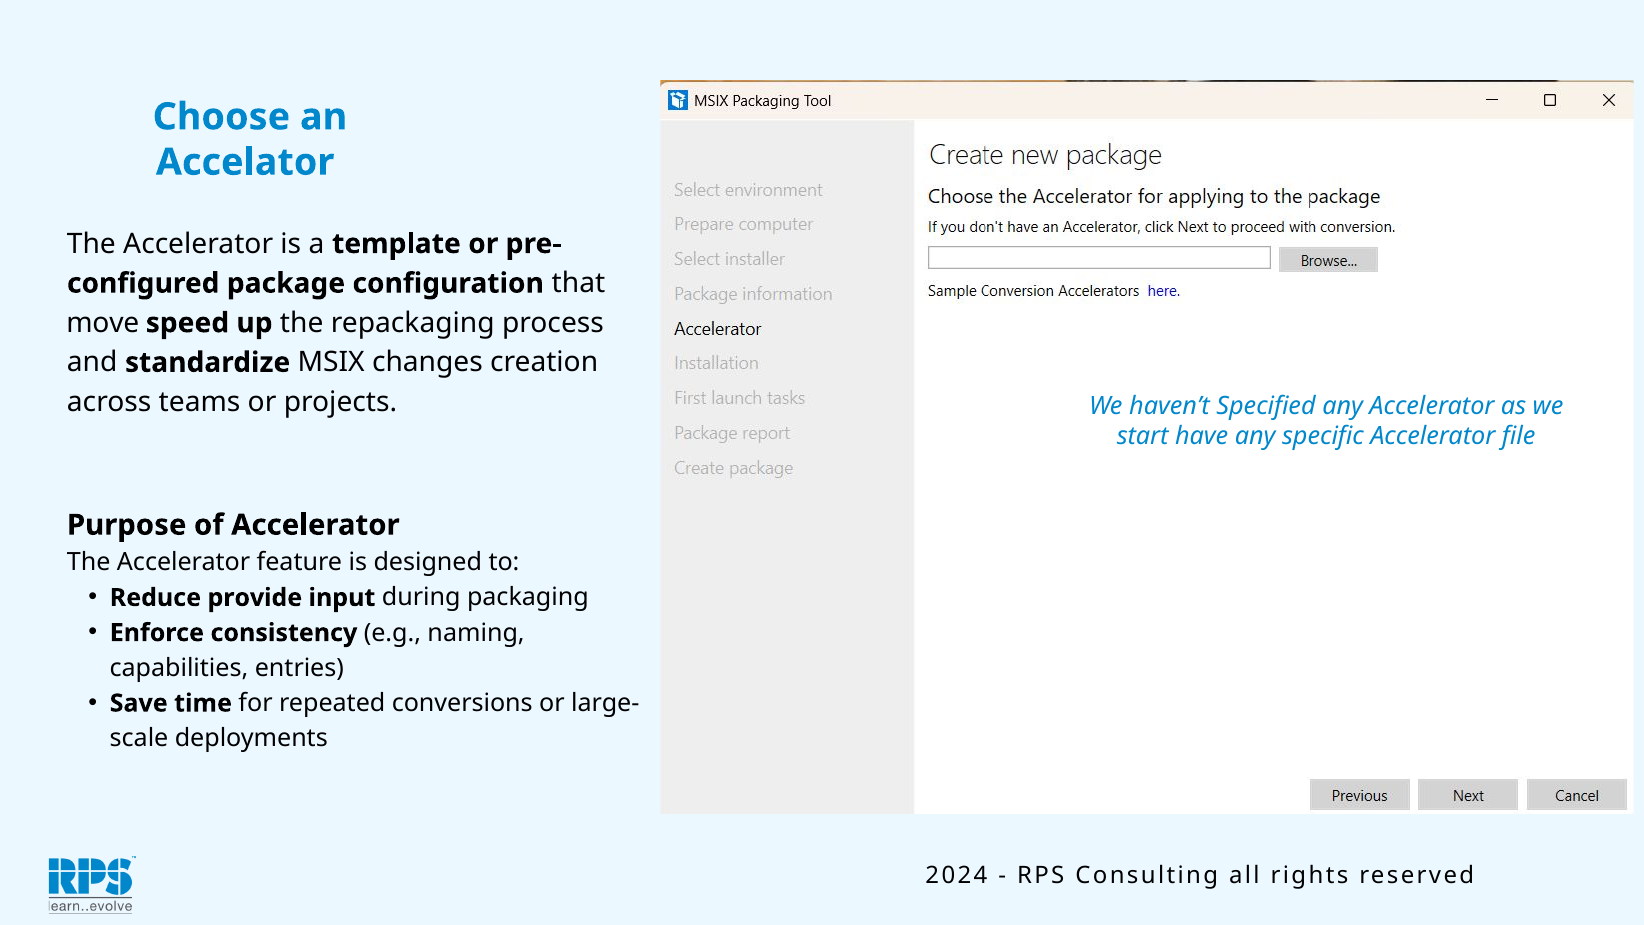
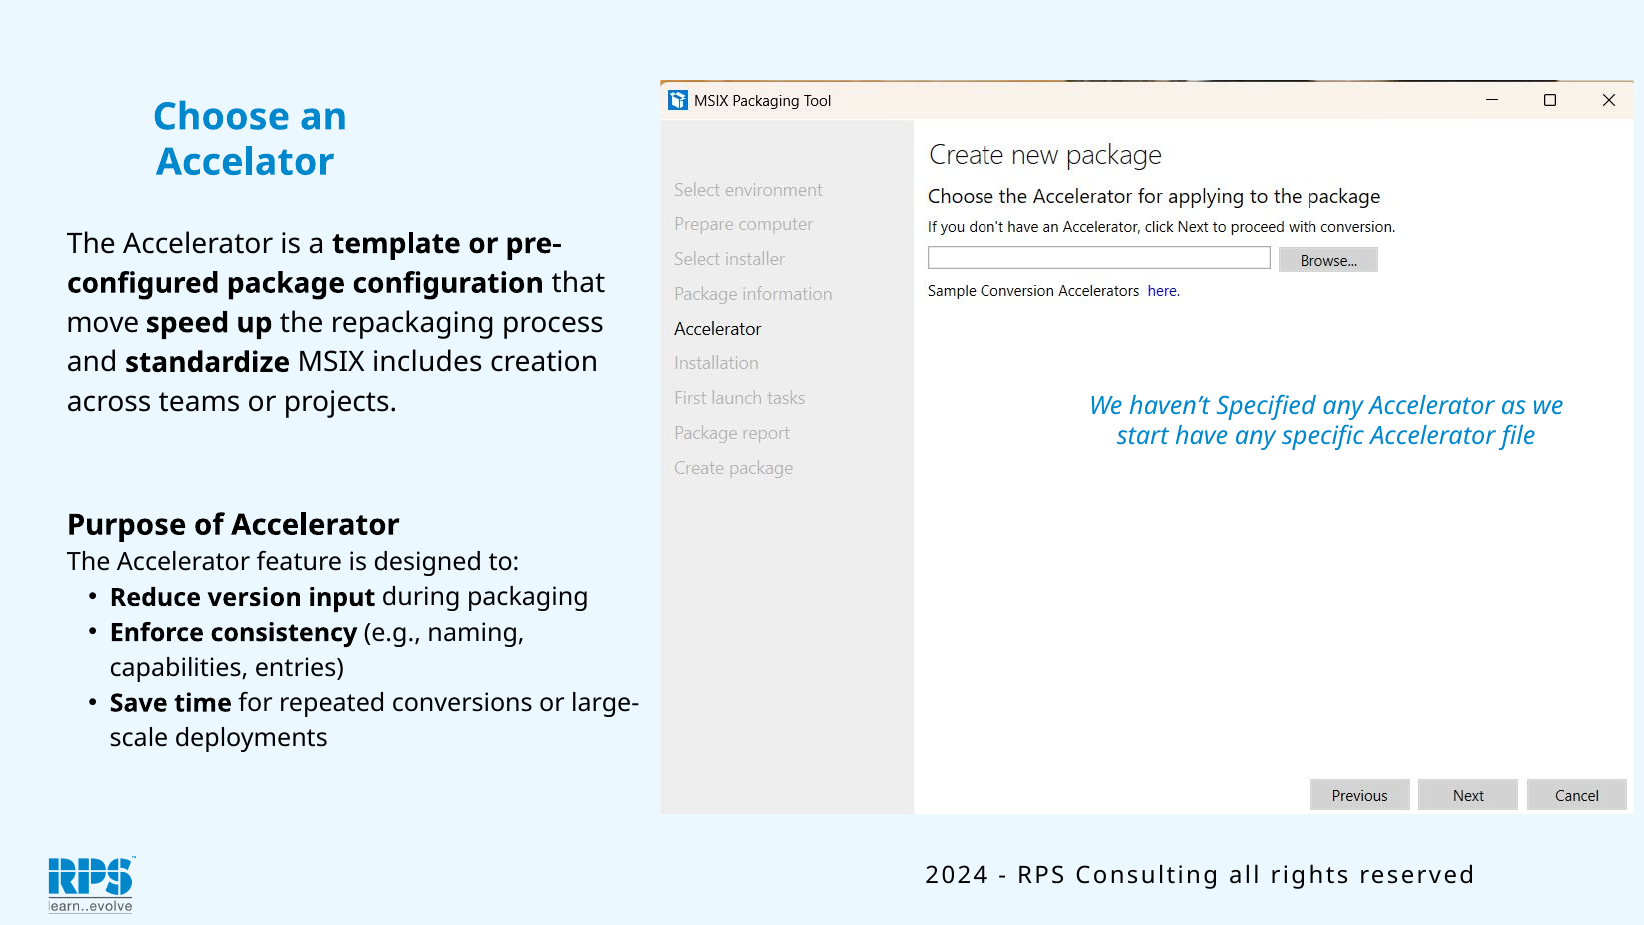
changes: changes -> includes
provide: provide -> version
